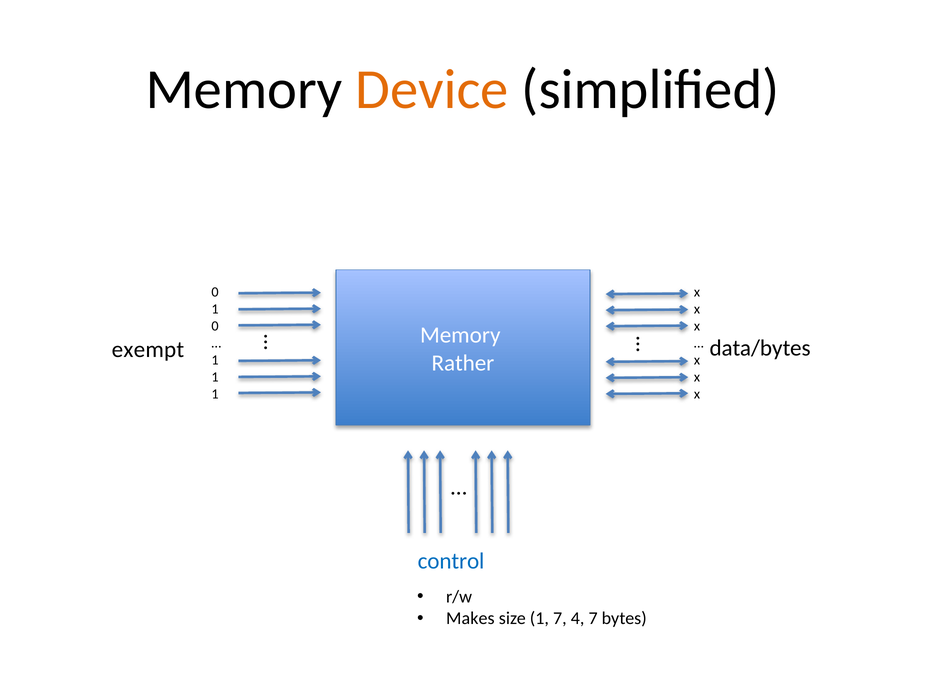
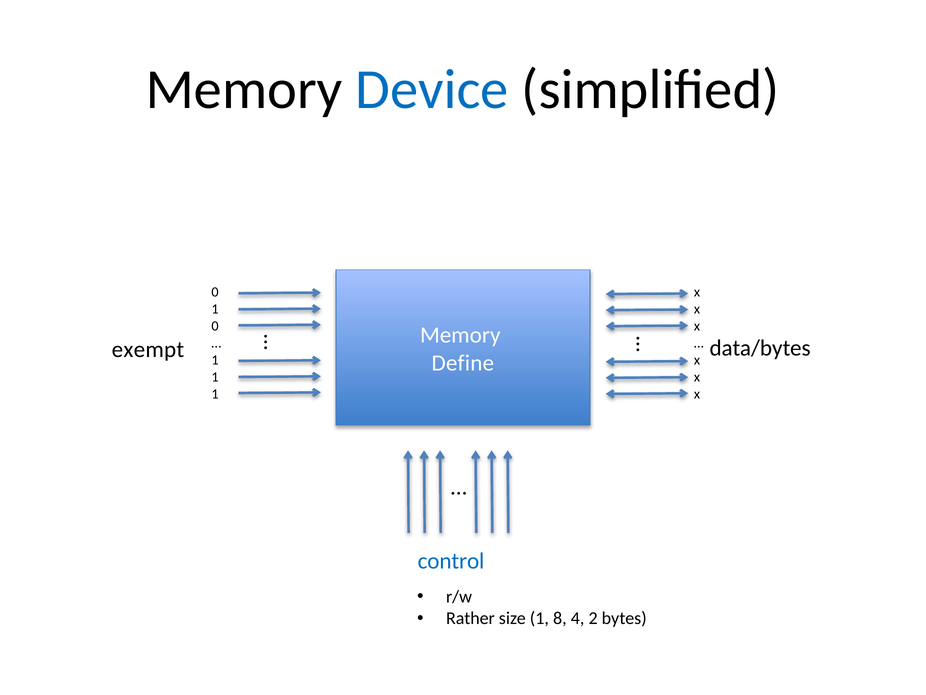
Device colour: orange -> blue
Rather: Rather -> Define
Makes: Makes -> Rather
1 7: 7 -> 8
4 7: 7 -> 2
